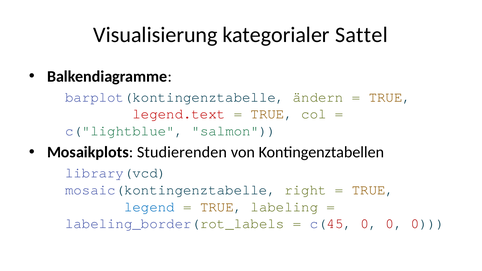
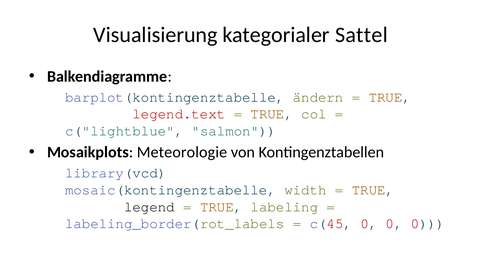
Studierenden: Studierenden -> Meteorologie
right: right -> width
legend colour: blue -> black
